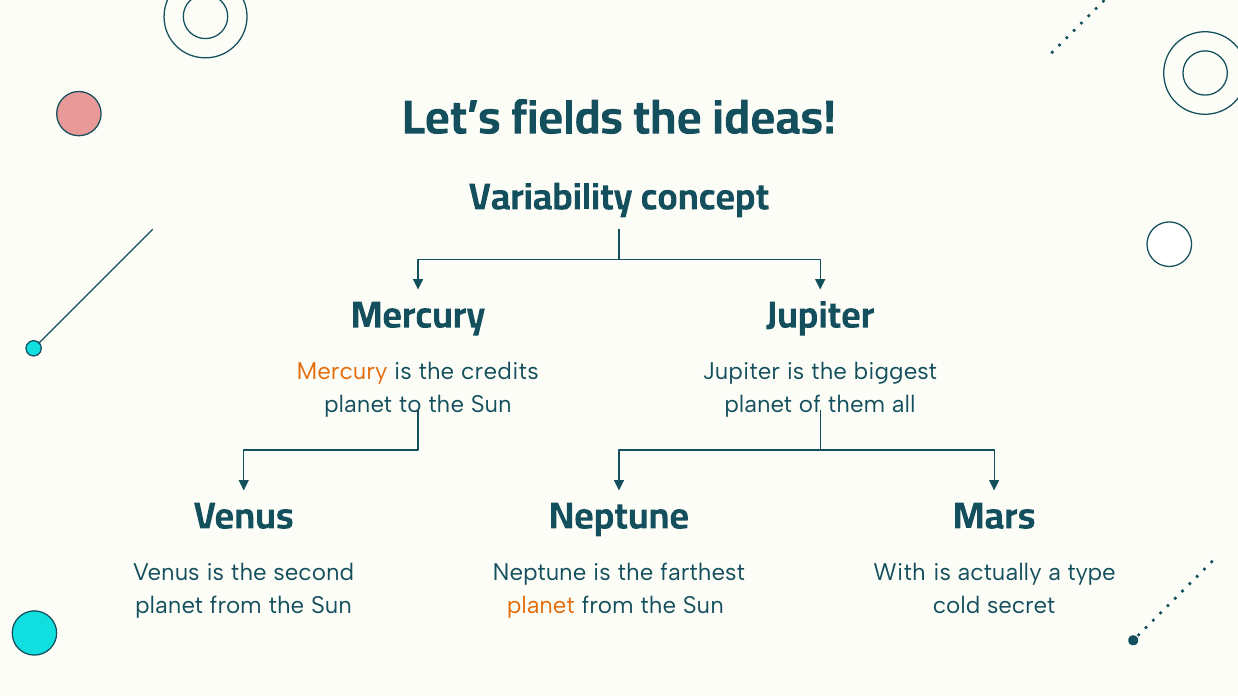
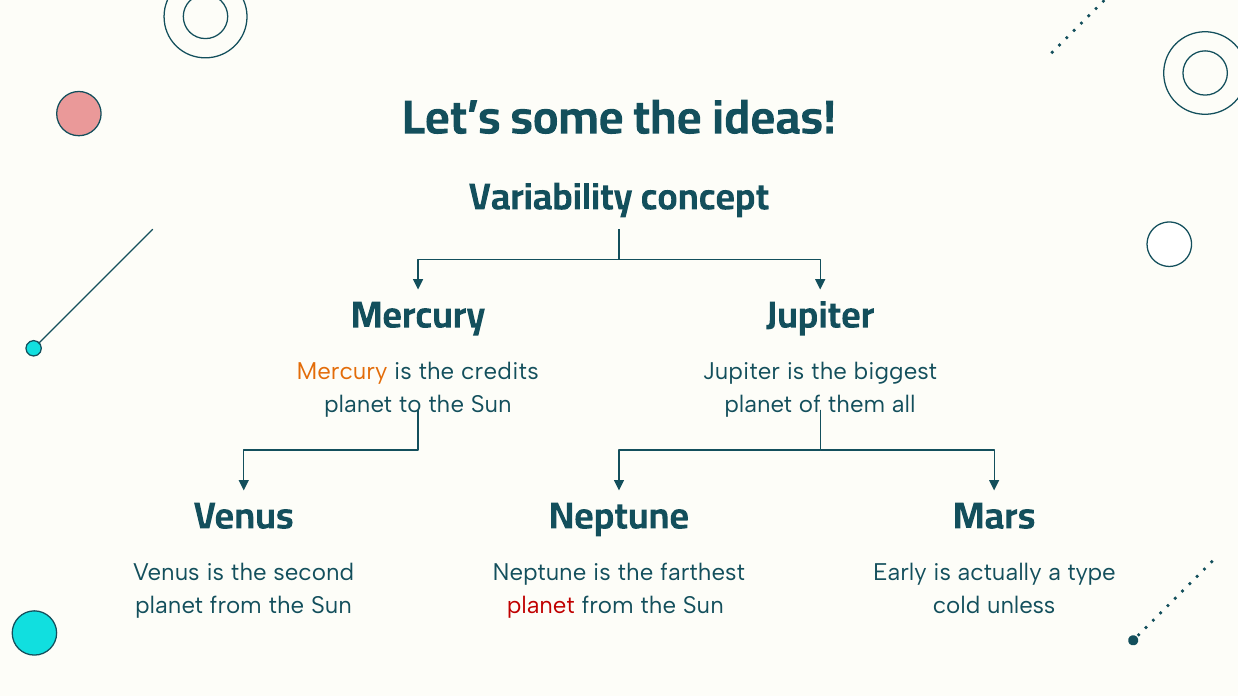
fields: fields -> some
With: With -> Early
secret: secret -> unless
planet at (541, 606) colour: orange -> red
